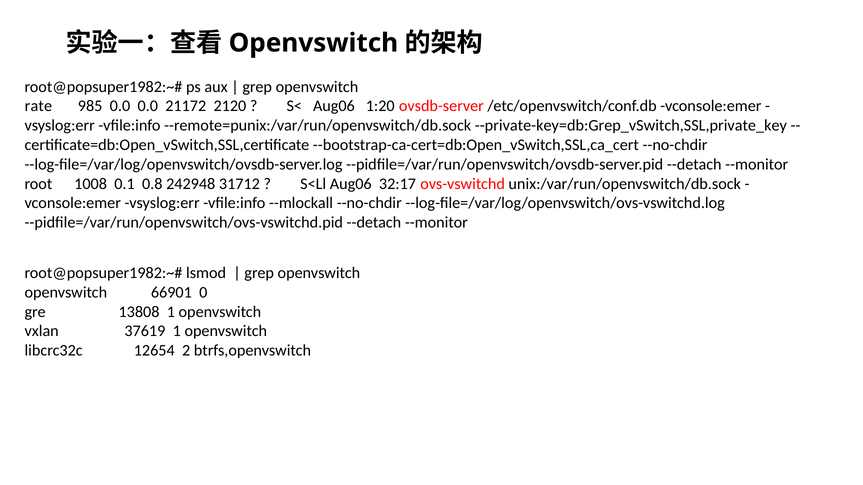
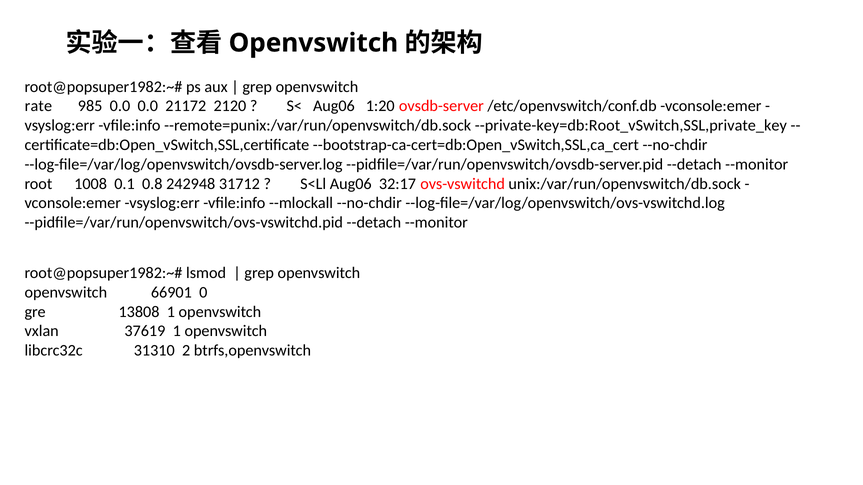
--private-key=db:Grep_vSwitch,SSL,private_key: --private-key=db:Grep_vSwitch,SSL,private_key -> --private-key=db:Root_vSwitch,SSL,private_key
12654: 12654 -> 31310
